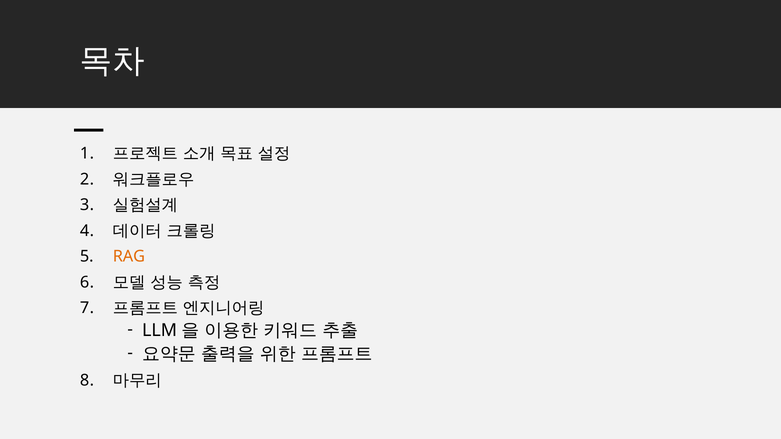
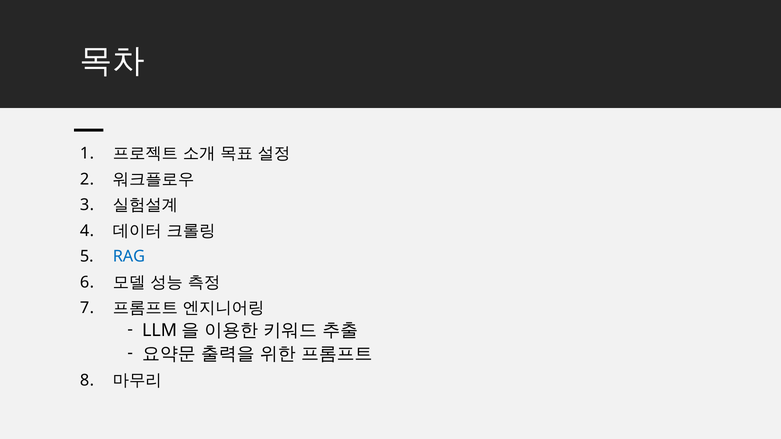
RAG colour: orange -> blue
